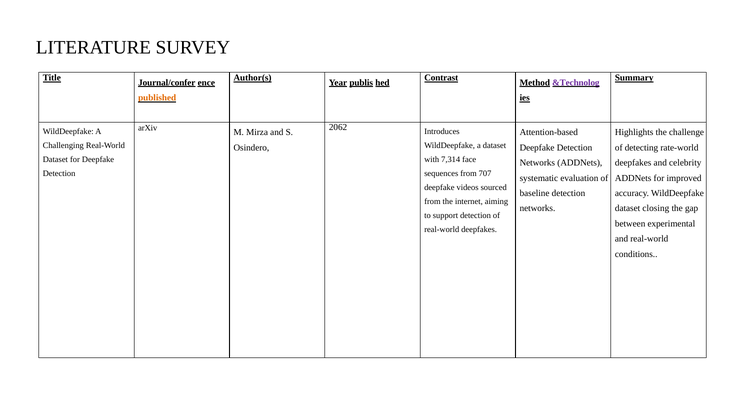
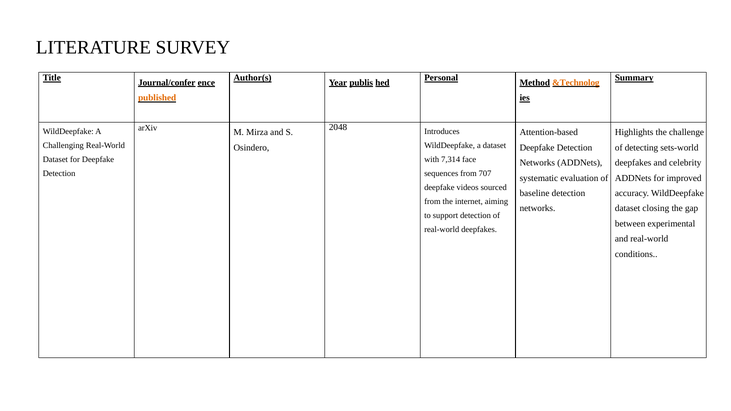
Contrast: Contrast -> Personal
&Technolog colour: purple -> orange
2062: 2062 -> 2048
rate-world: rate-world -> sets-world
